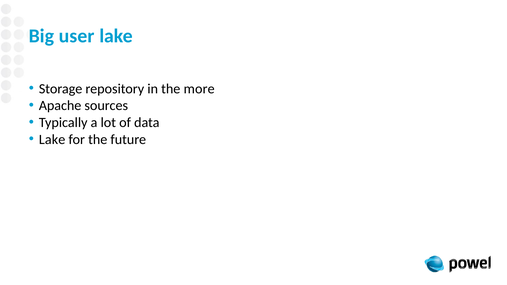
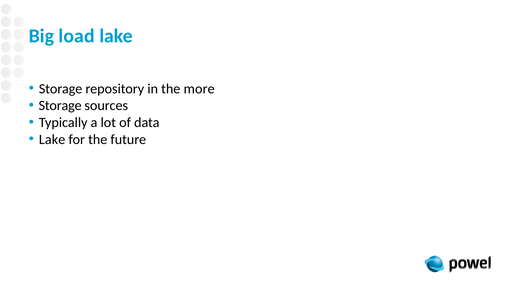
user: user -> load
Apache at (60, 106): Apache -> Storage
